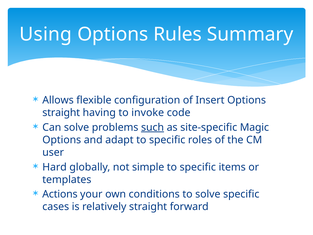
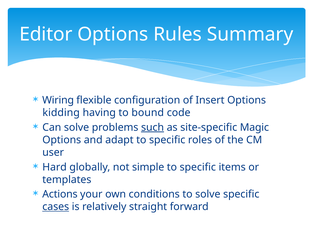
Using: Using -> Editor
Allows: Allows -> Wiring
straight at (61, 113): straight -> kidding
invoke: invoke -> bound
cases underline: none -> present
